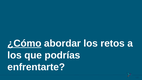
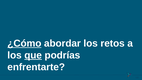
que underline: none -> present
